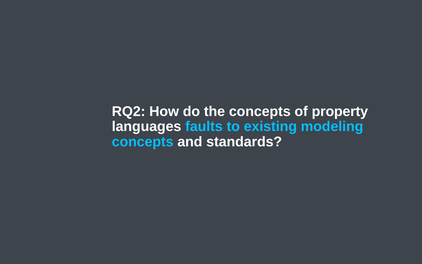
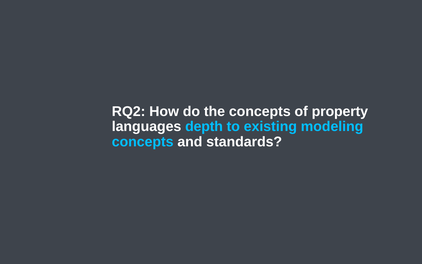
faults: faults -> depth
